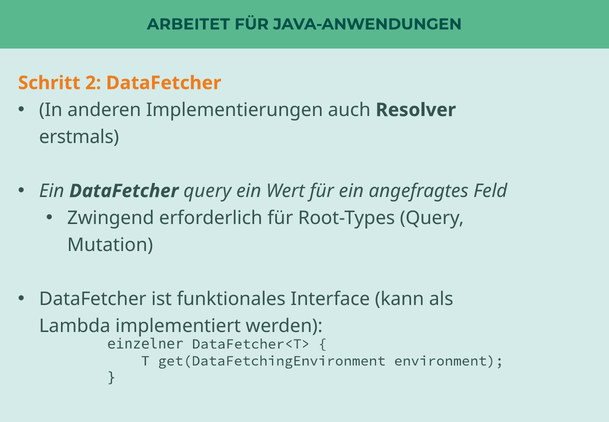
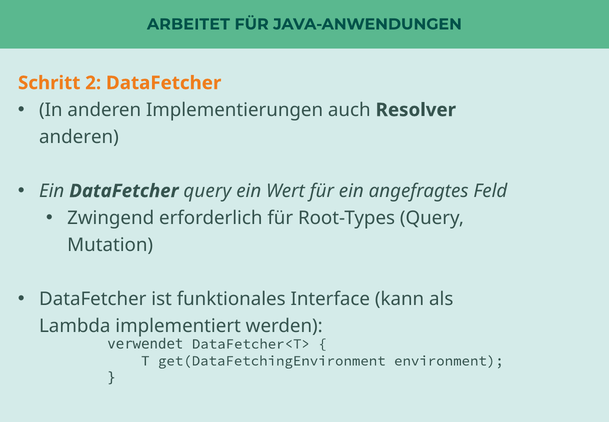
erstmals at (79, 137): erstmals -> anderen
einzelner: einzelner -> verwendet
